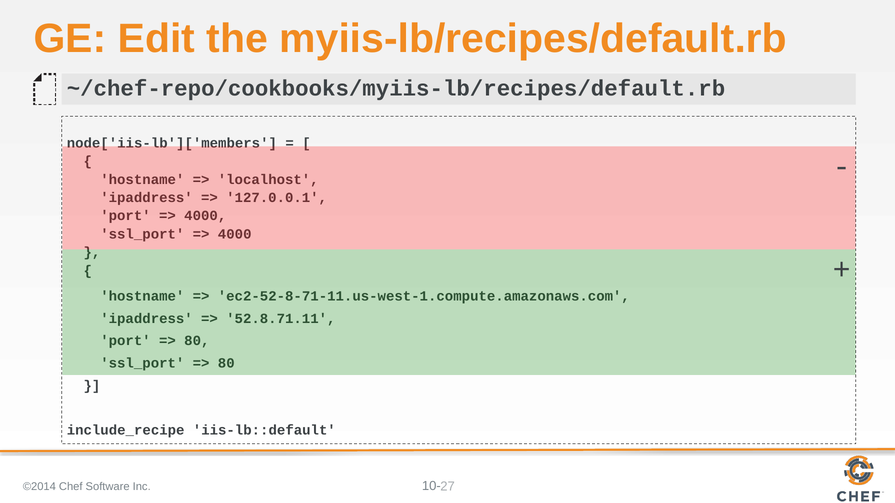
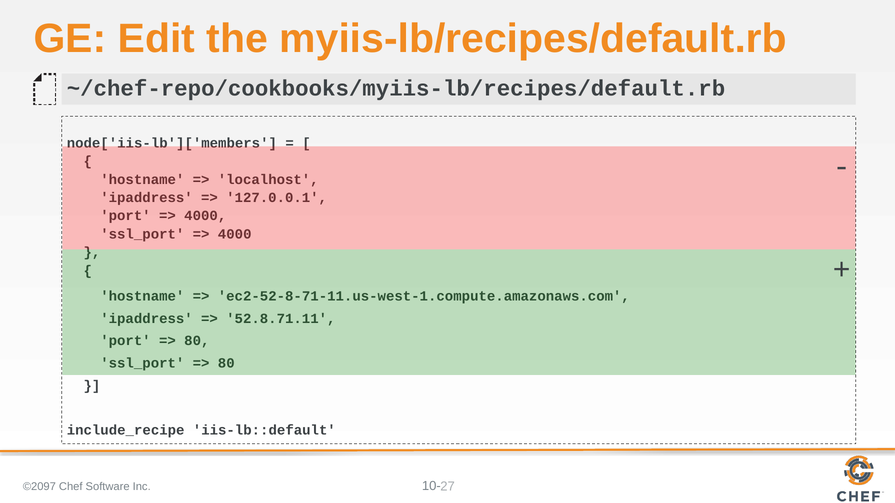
©2014: ©2014 -> ©2097
